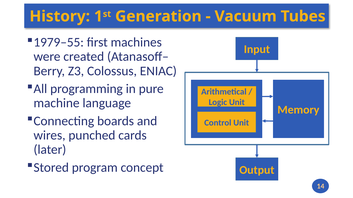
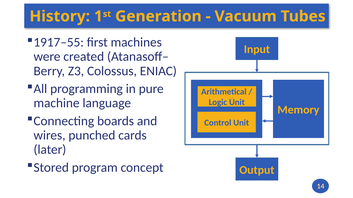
1979–55: 1979–55 -> 1917–55
